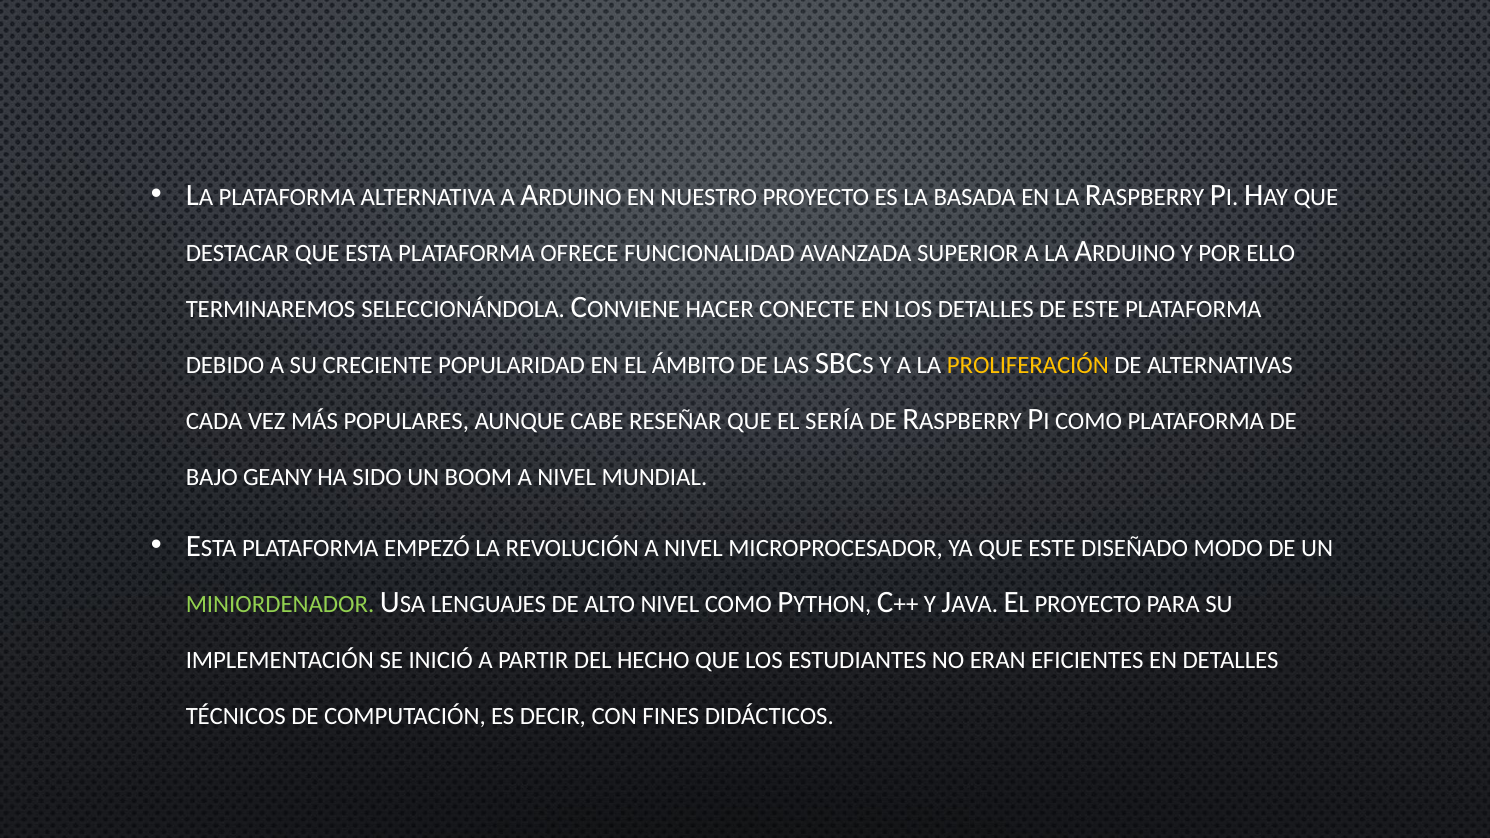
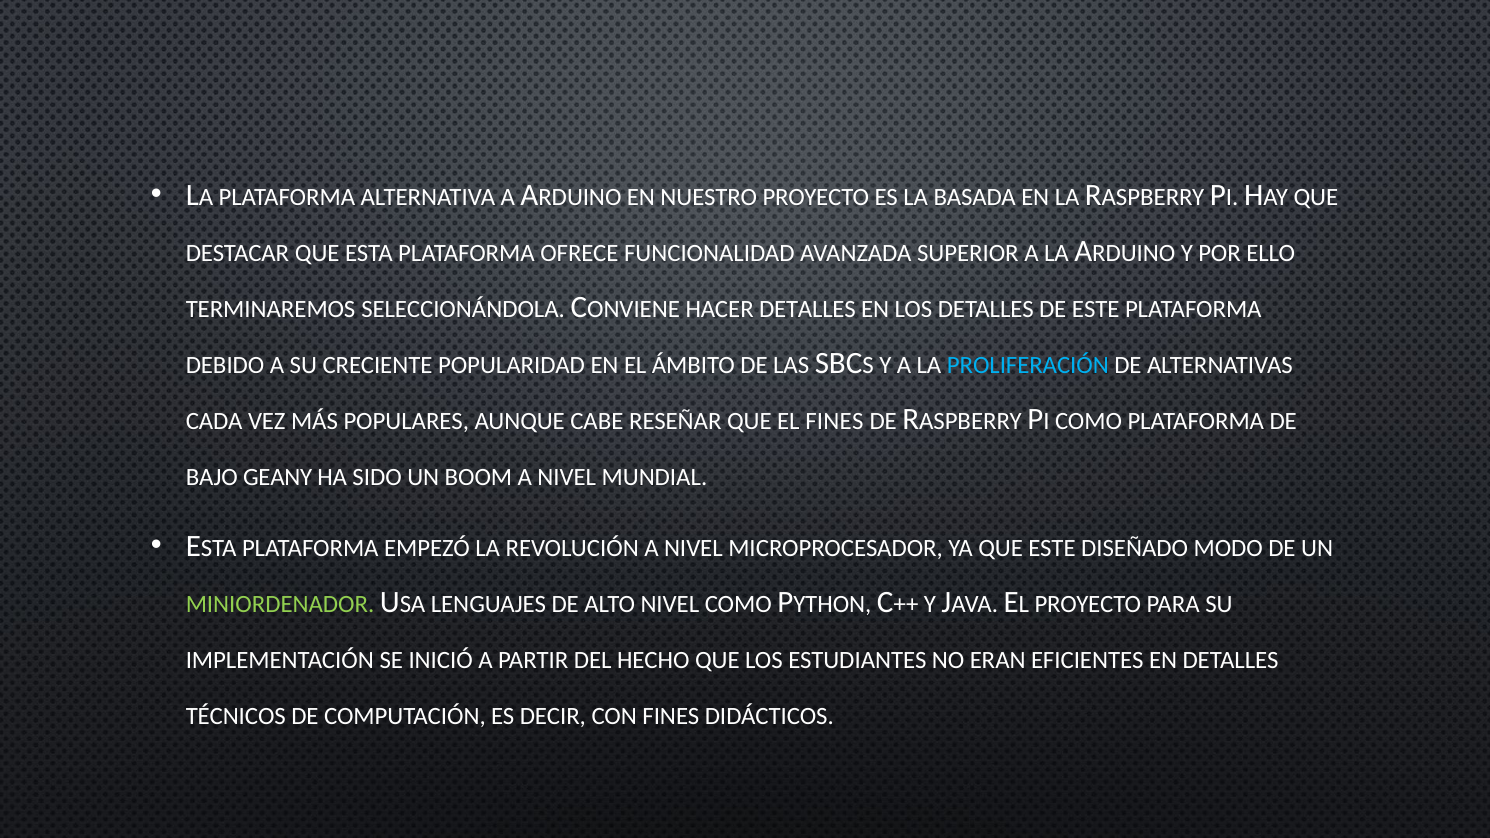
HACER CONECTE: CONECTE -> DETALLES
PROLIFERACIÓN colour: yellow -> light blue
EL SERÍA: SERÍA -> FINES
